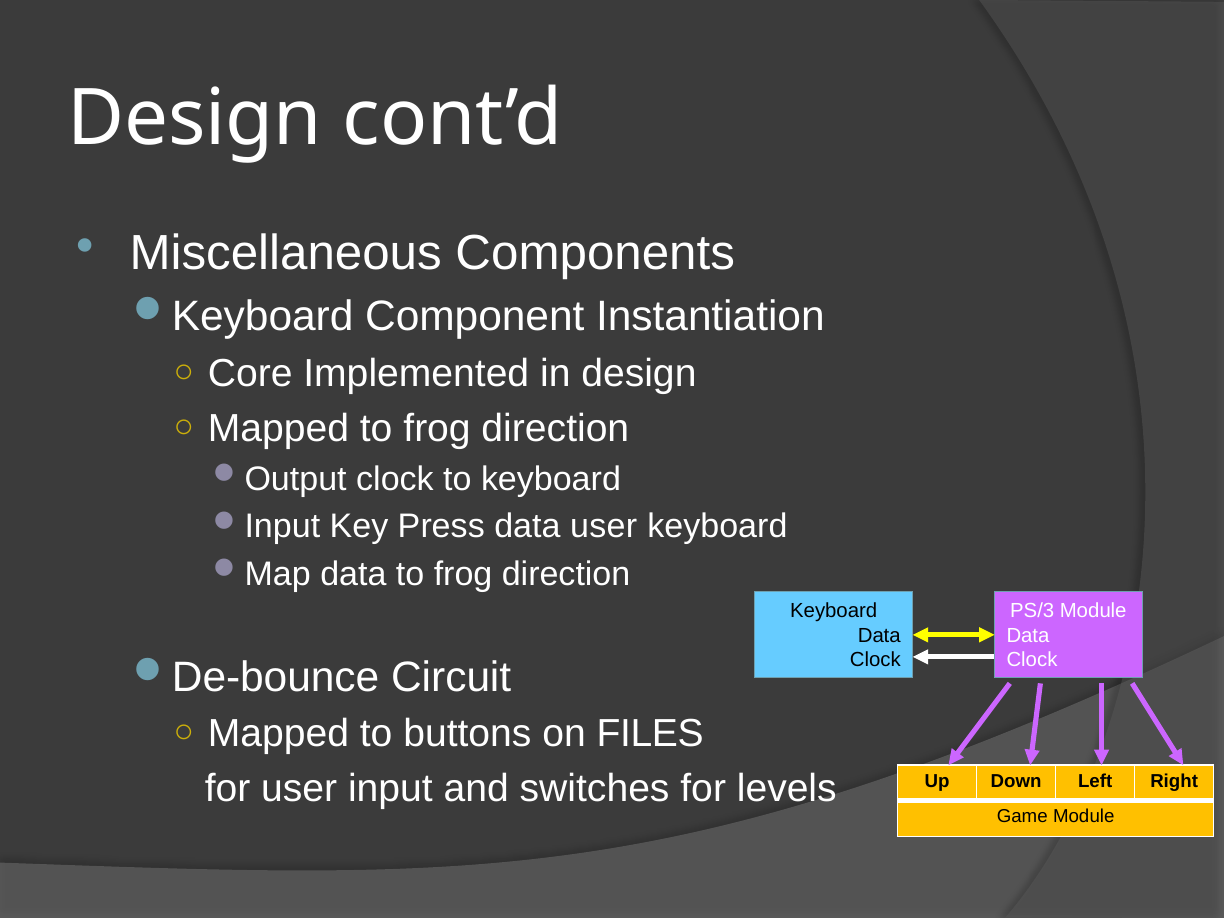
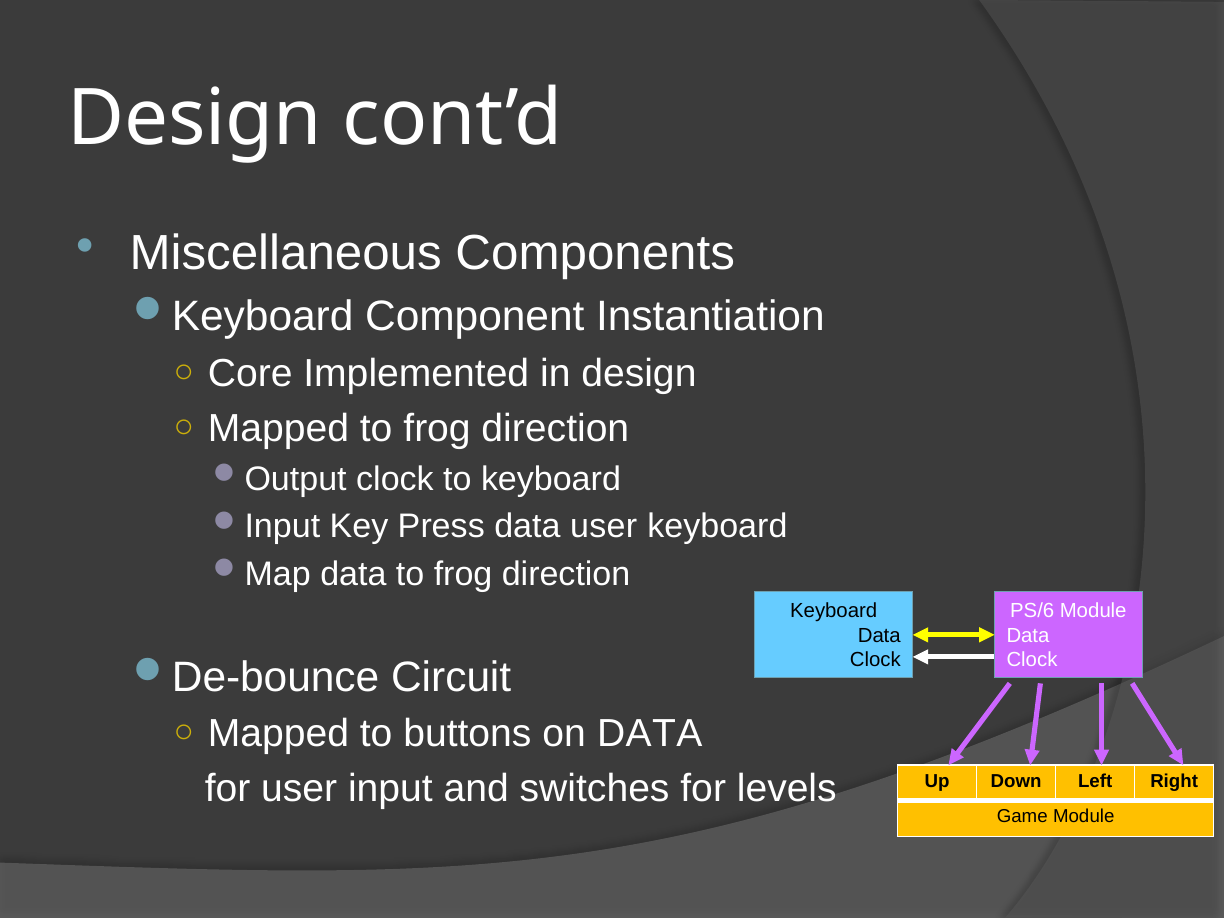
PS/3: PS/3 -> PS/6
on FILES: FILES -> DATA
